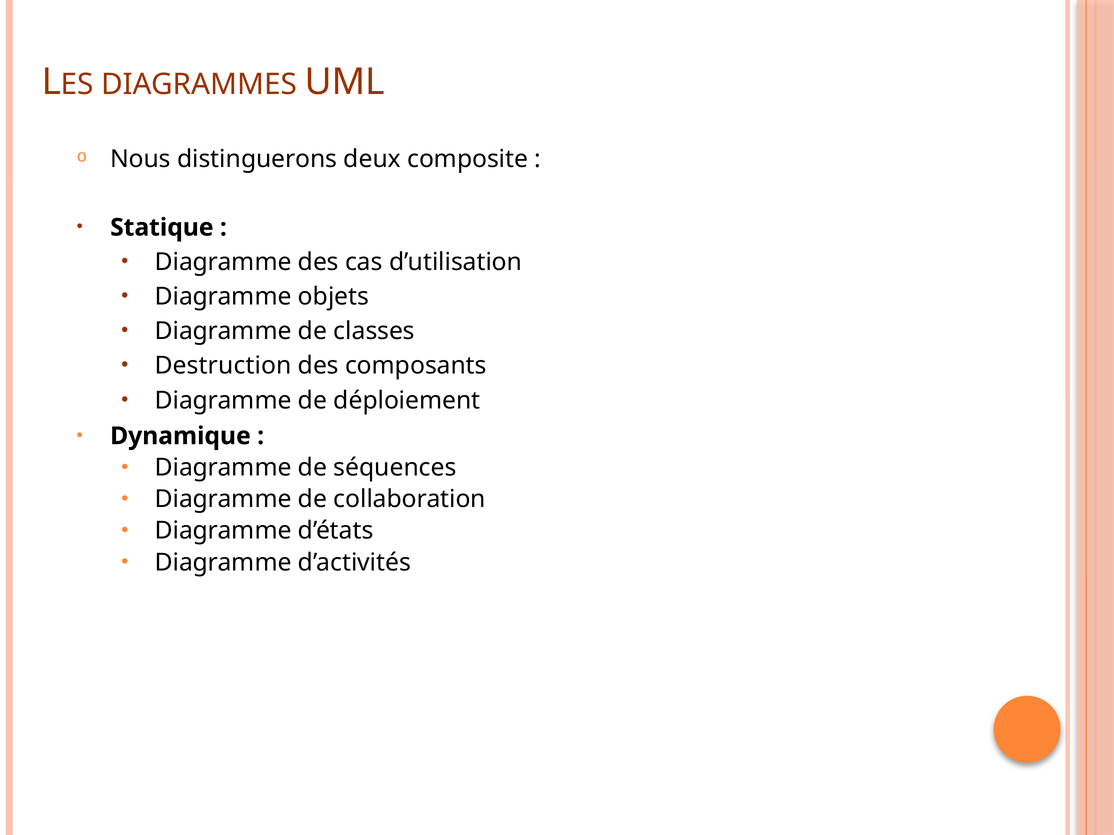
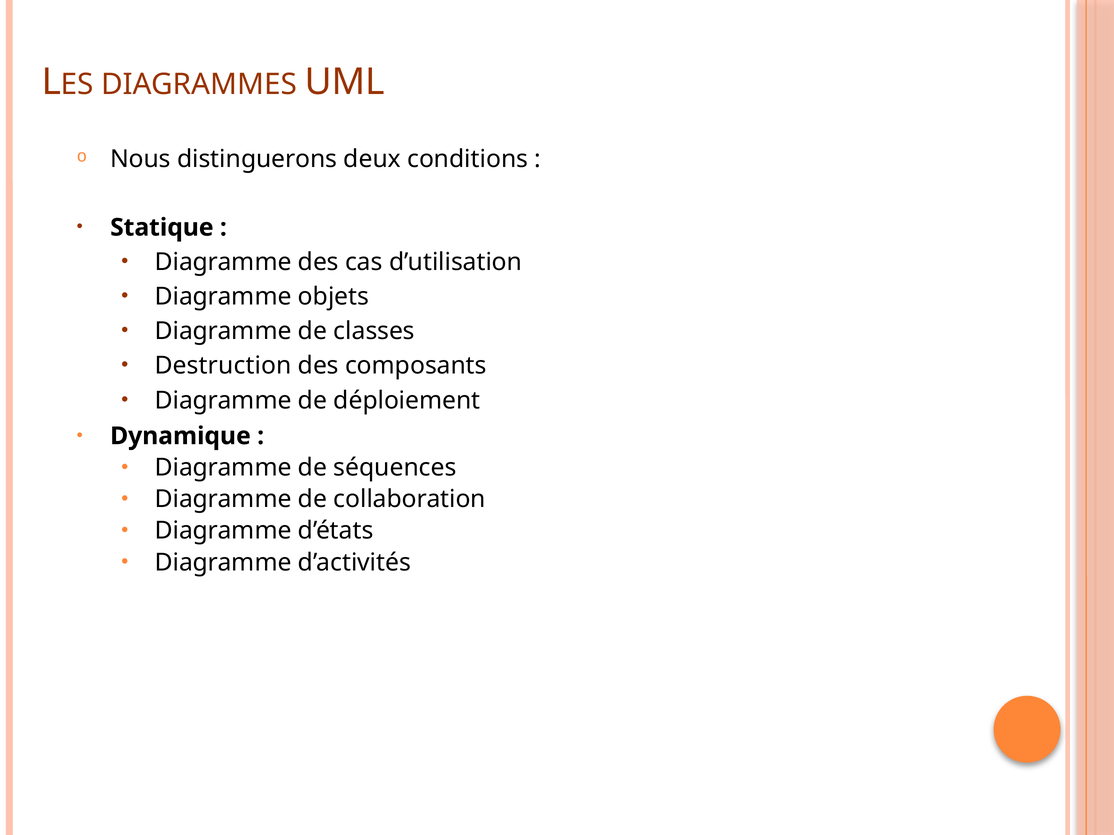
composite: composite -> conditions
